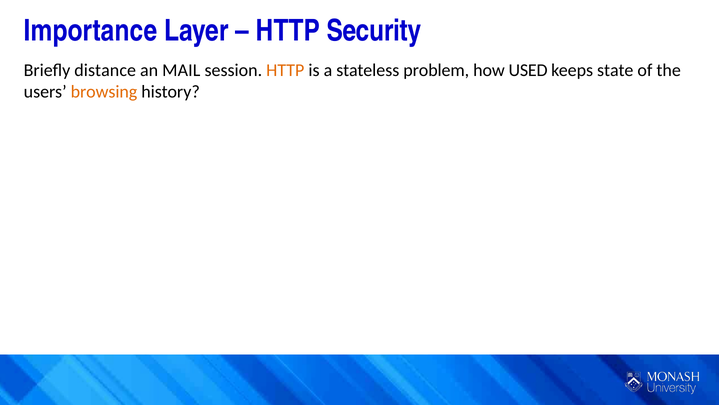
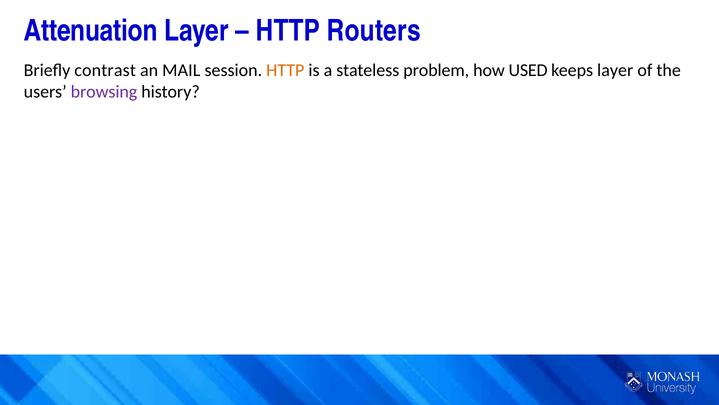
Importance: Importance -> Attenuation
Security: Security -> Routers
distance: distance -> contrast
keeps state: state -> layer
browsing colour: orange -> purple
